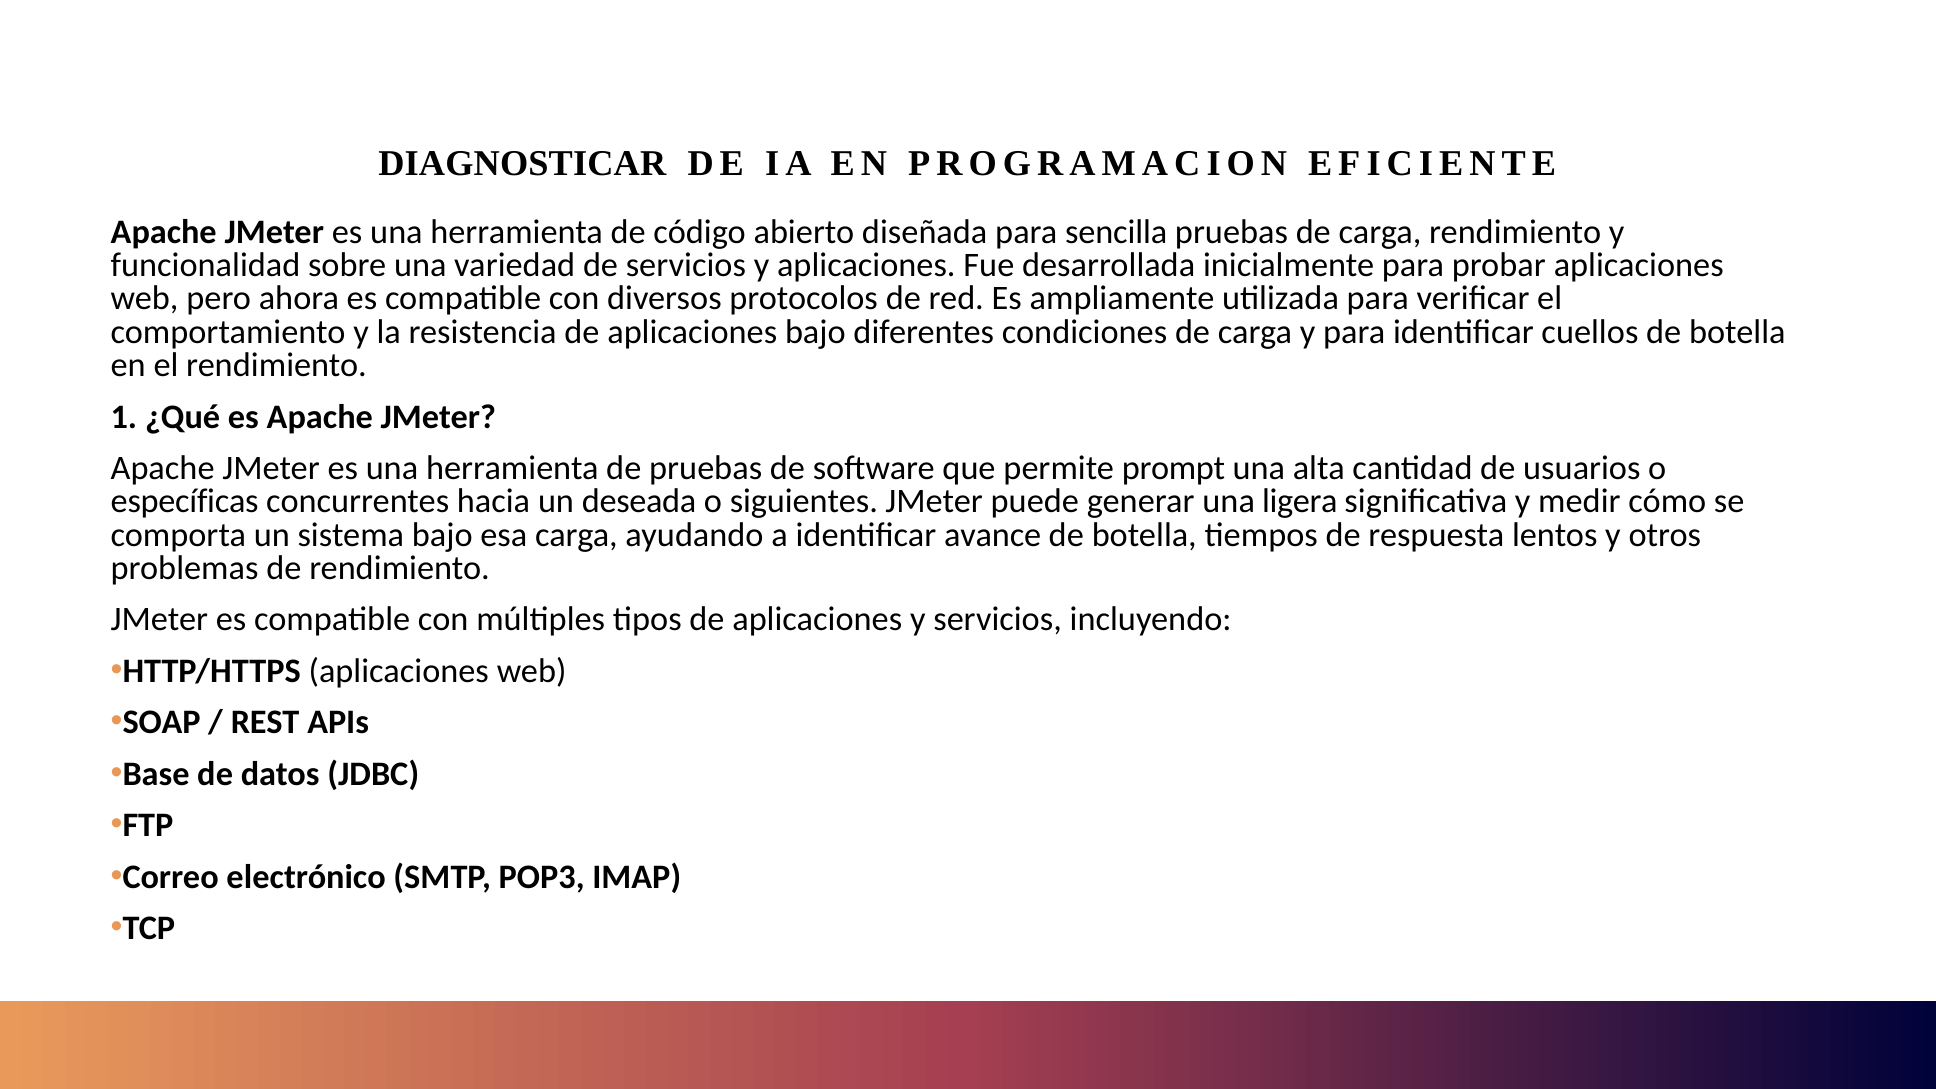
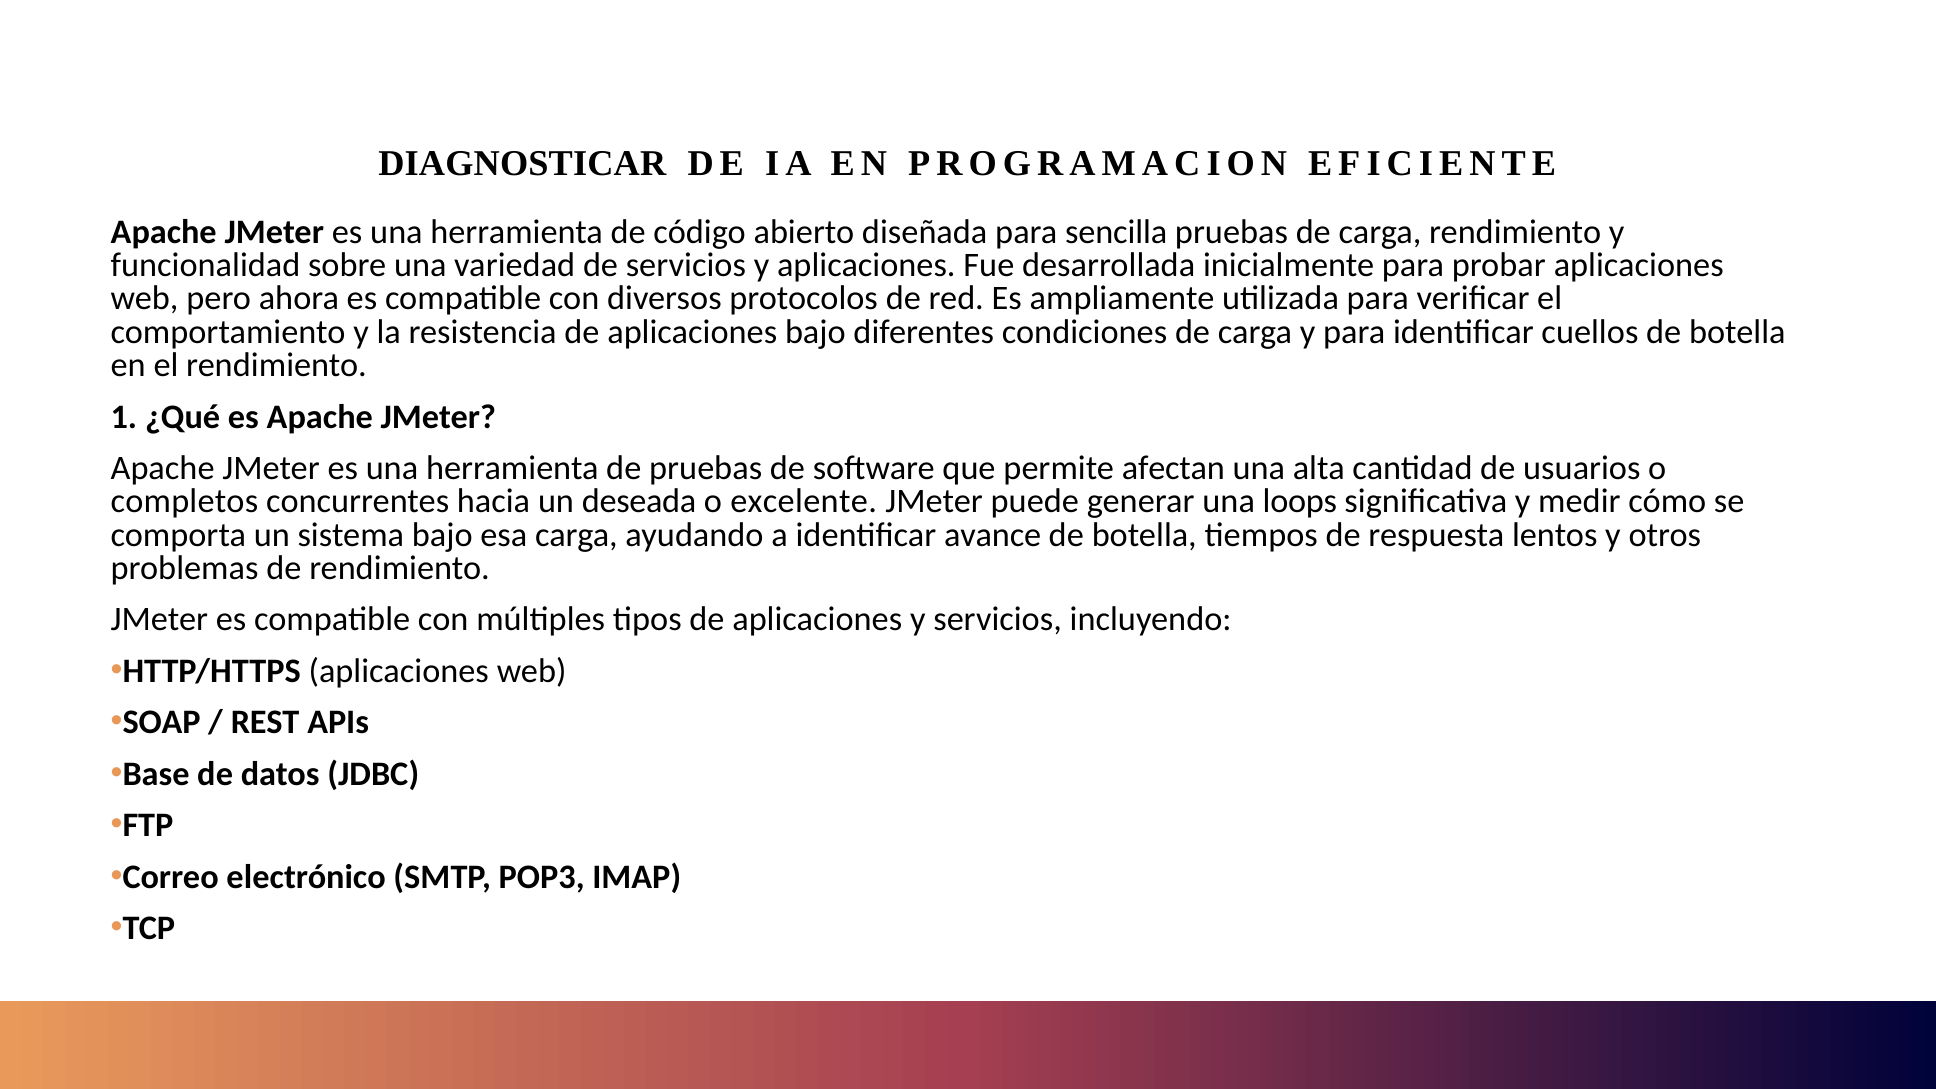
prompt: prompt -> afectan
específicas: específicas -> completos
siguientes: siguientes -> excelente
ligera: ligera -> loops
